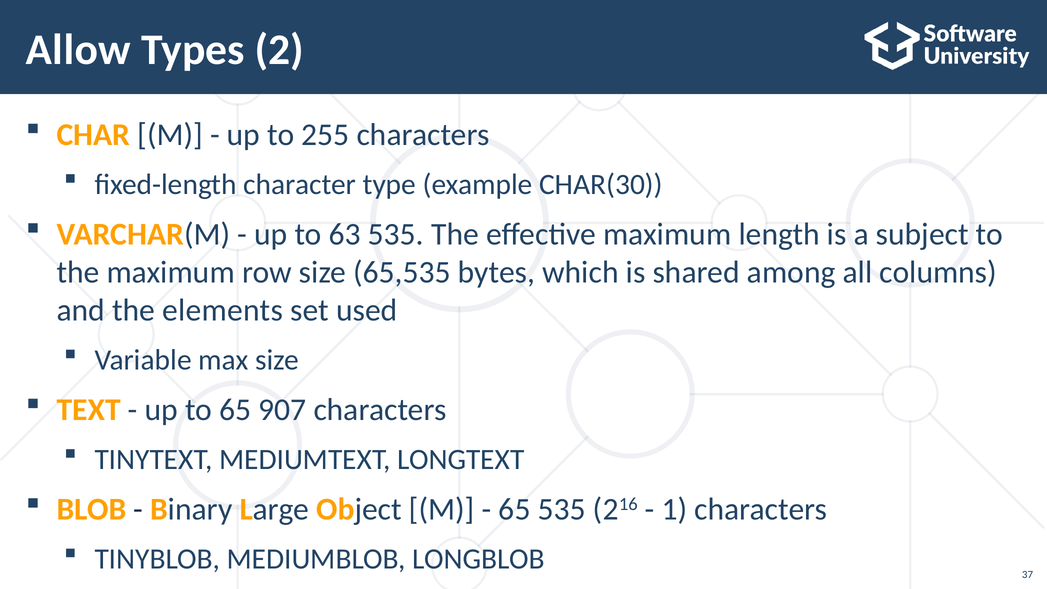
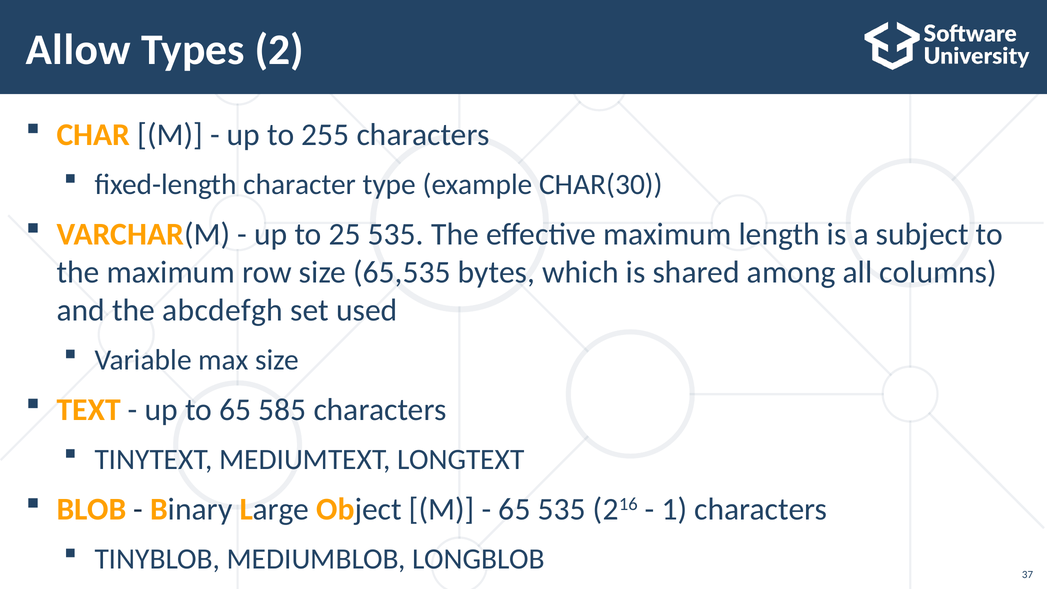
63: 63 -> 25
elements: elements -> abcdefgh
907: 907 -> 585
